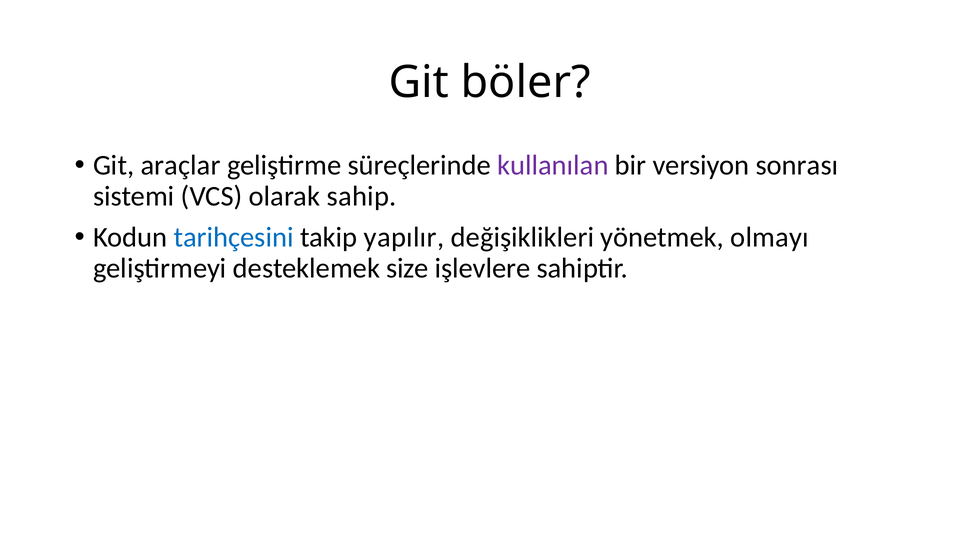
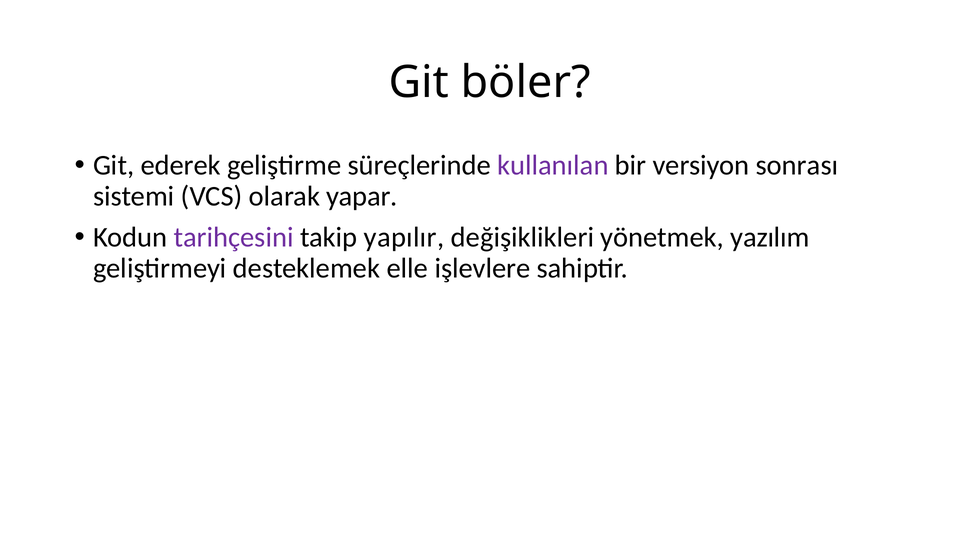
araçlar: araçlar -> ederek
sahip: sahip -> yapar
tarihçesini colour: blue -> purple
olmayı: olmayı -> yazılım
size: size -> elle
